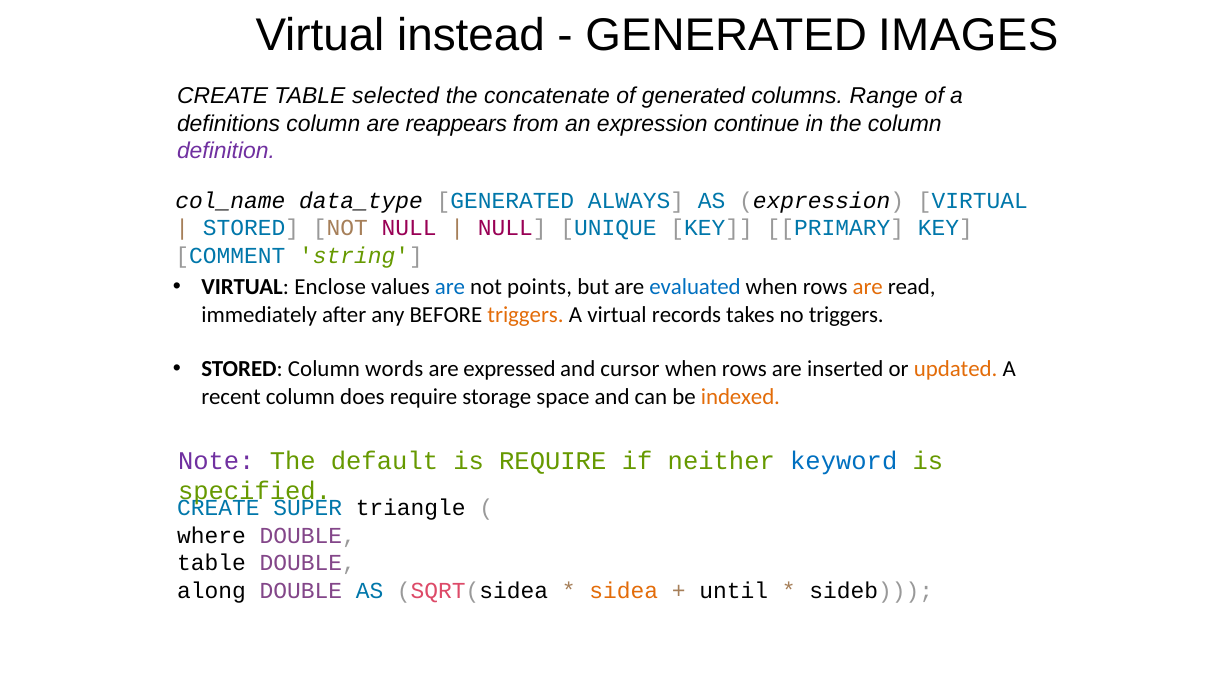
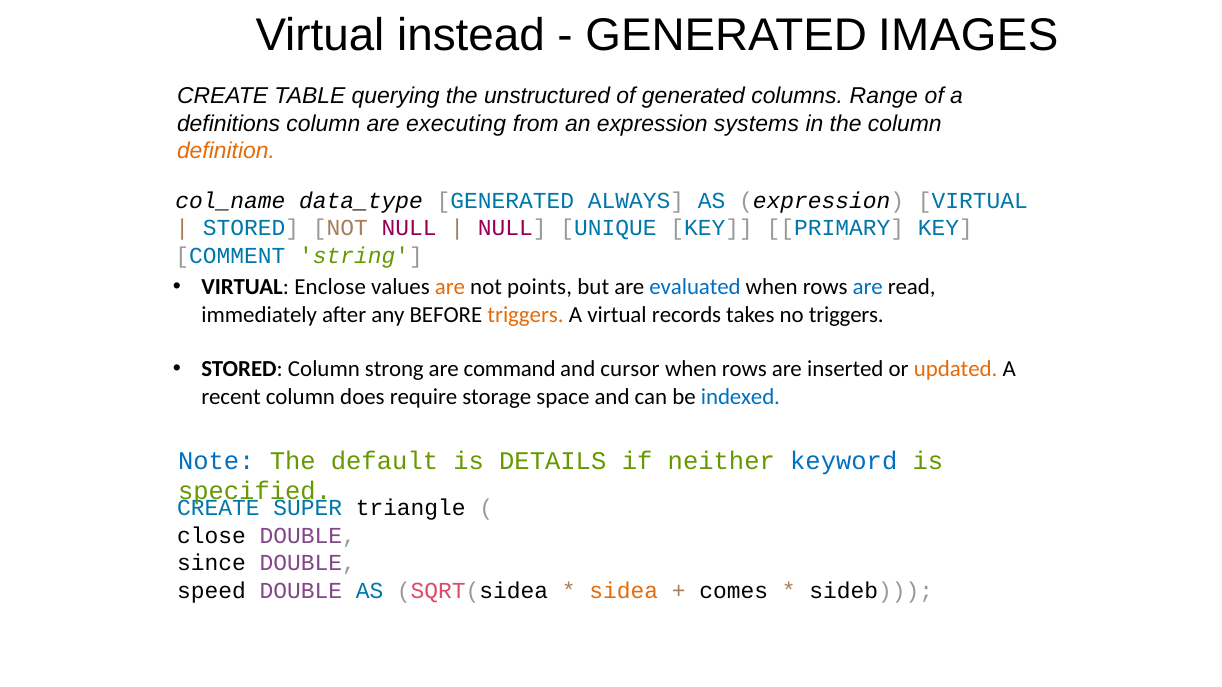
selected: selected -> querying
concatenate: concatenate -> unstructured
reappears: reappears -> executing
continue: continue -> systems
definition colour: purple -> orange
are at (450, 287) colour: blue -> orange
are at (868, 287) colour: orange -> blue
words: words -> strong
expressed: expressed -> command
indexed colour: orange -> blue
Note colour: purple -> blue
is REQUIRE: REQUIRE -> DETAILS
where: where -> close
table at (211, 564): table -> since
along: along -> speed
until: until -> comes
